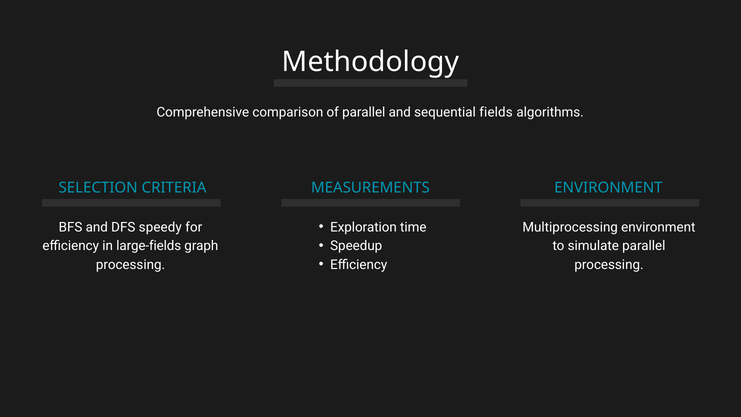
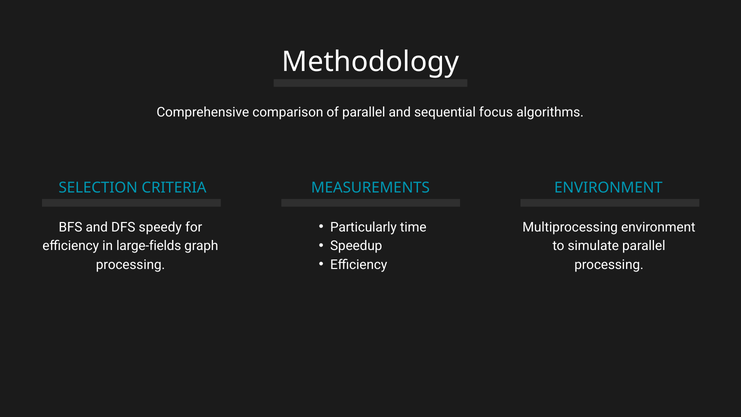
fields: fields -> focus
Exploration: Exploration -> Particularly
